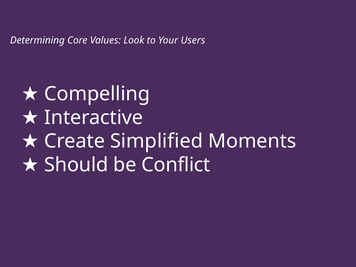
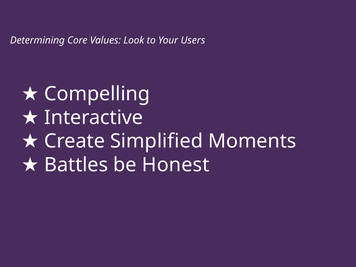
Should: Should -> Battles
Conflict: Conflict -> Honest
